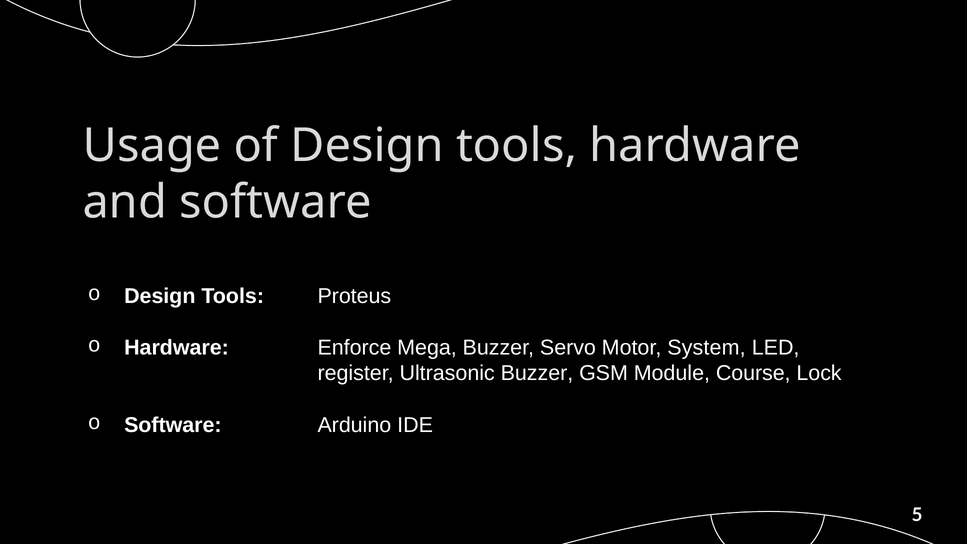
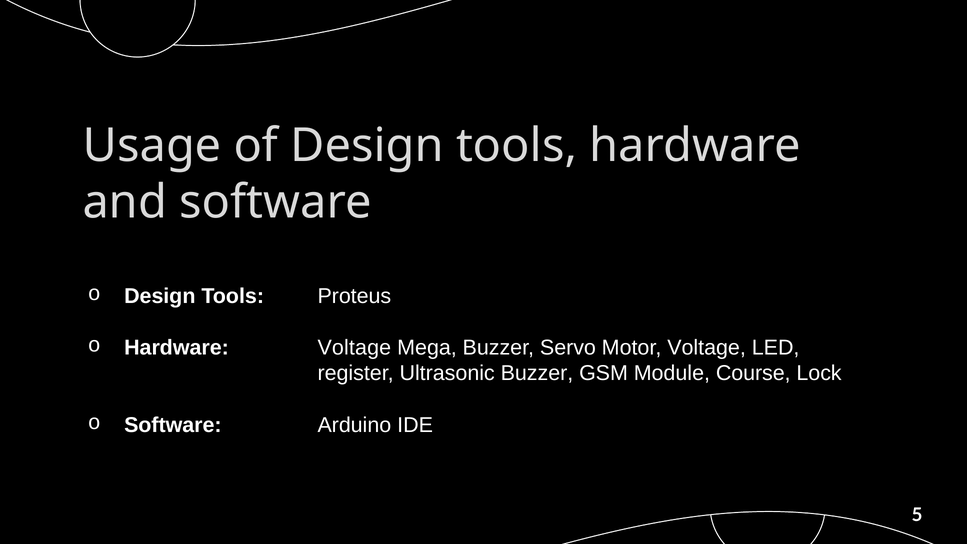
Hardware Enforce: Enforce -> Voltage
Motor System: System -> Voltage
